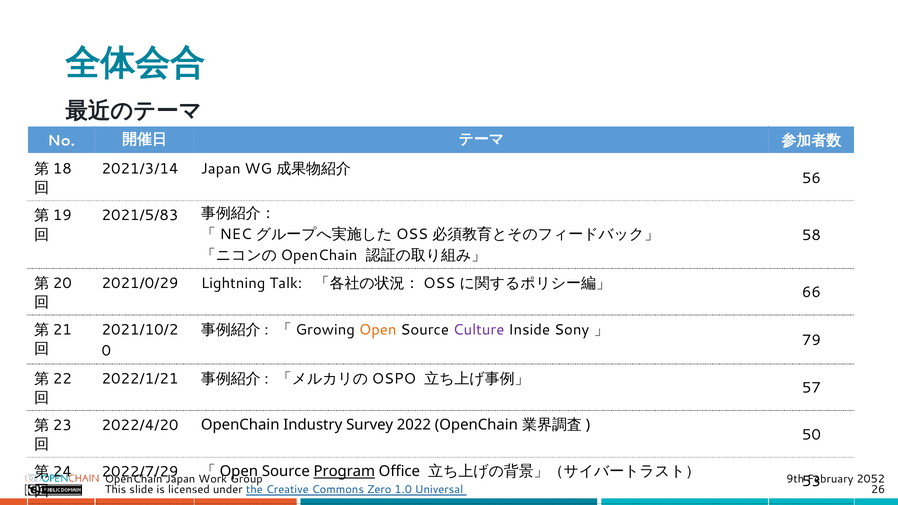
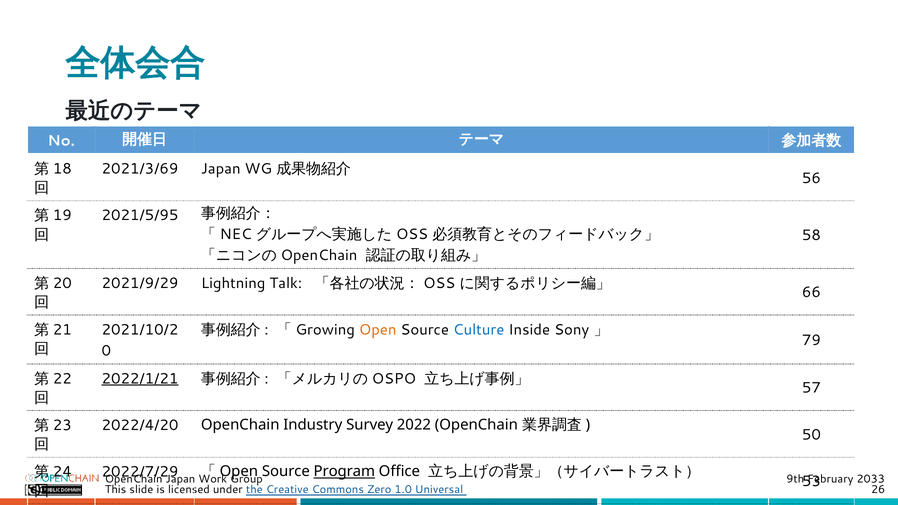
2021/3/14: 2021/3/14 -> 2021/3/69
2021/5/83: 2021/5/83 -> 2021/5/95
2021/0/29: 2021/0/29 -> 2021/9/29
Culture colour: purple -> blue
2022/1/21 underline: none -> present
2052: 2052 -> 2033
